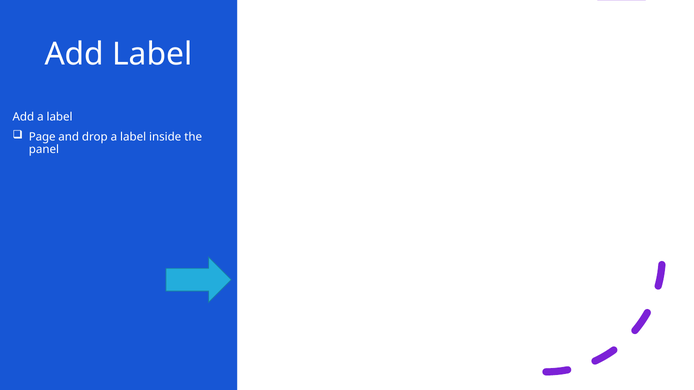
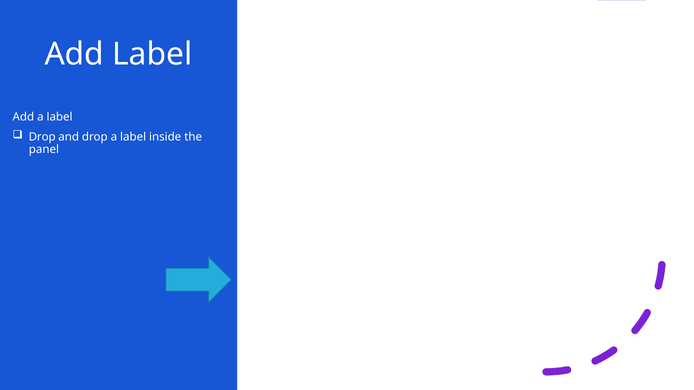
Page at (42, 137): Page -> Drop
